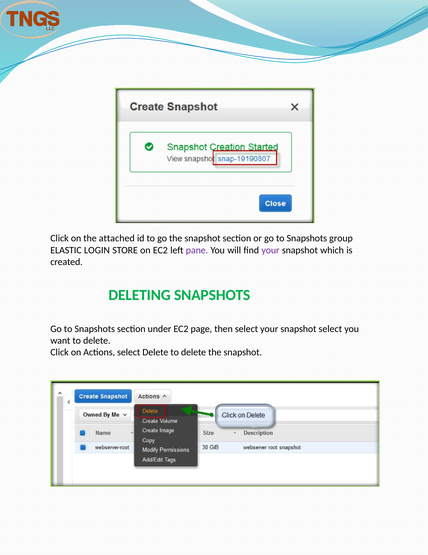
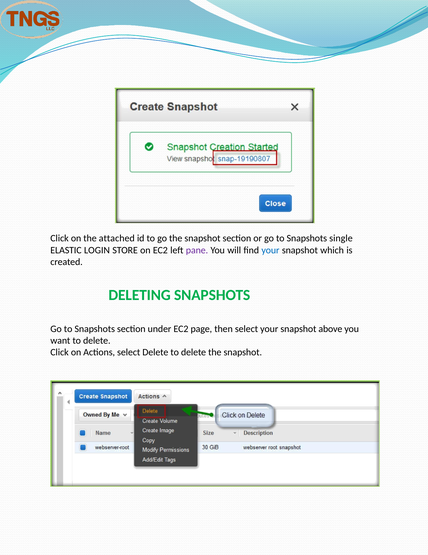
group: group -> single
your at (270, 250) colour: purple -> blue
snapshot select: select -> above
